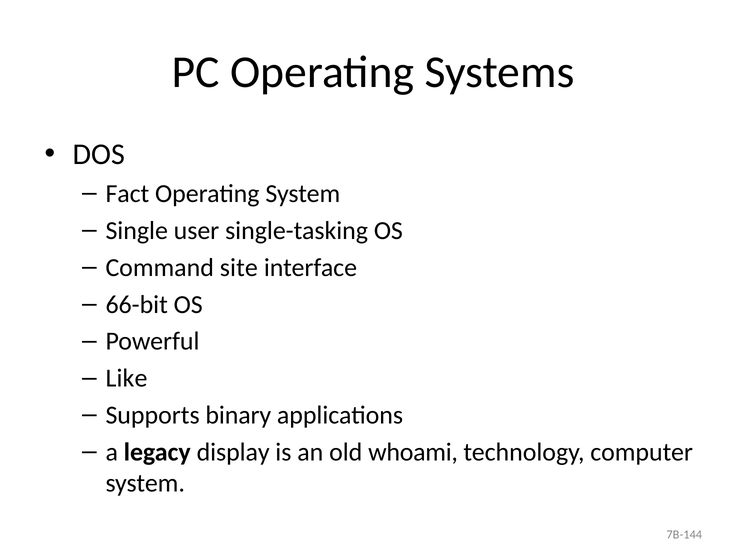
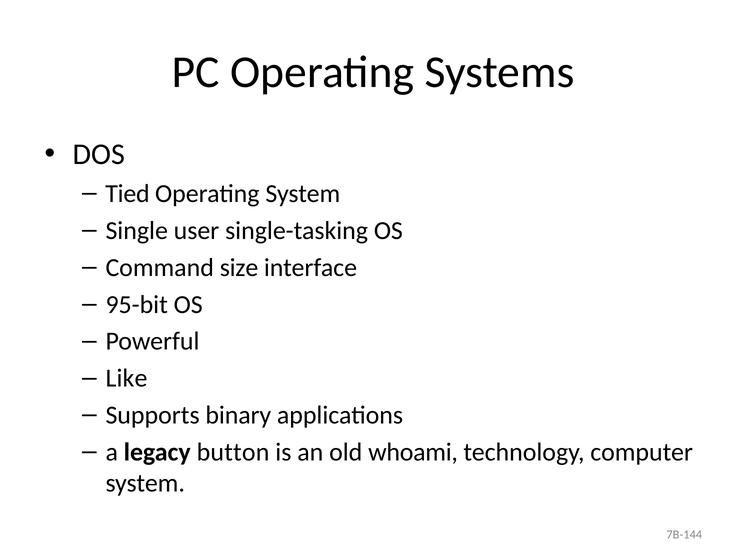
Fact: Fact -> Tied
site: site -> size
66-bit: 66-bit -> 95-bit
display: display -> button
